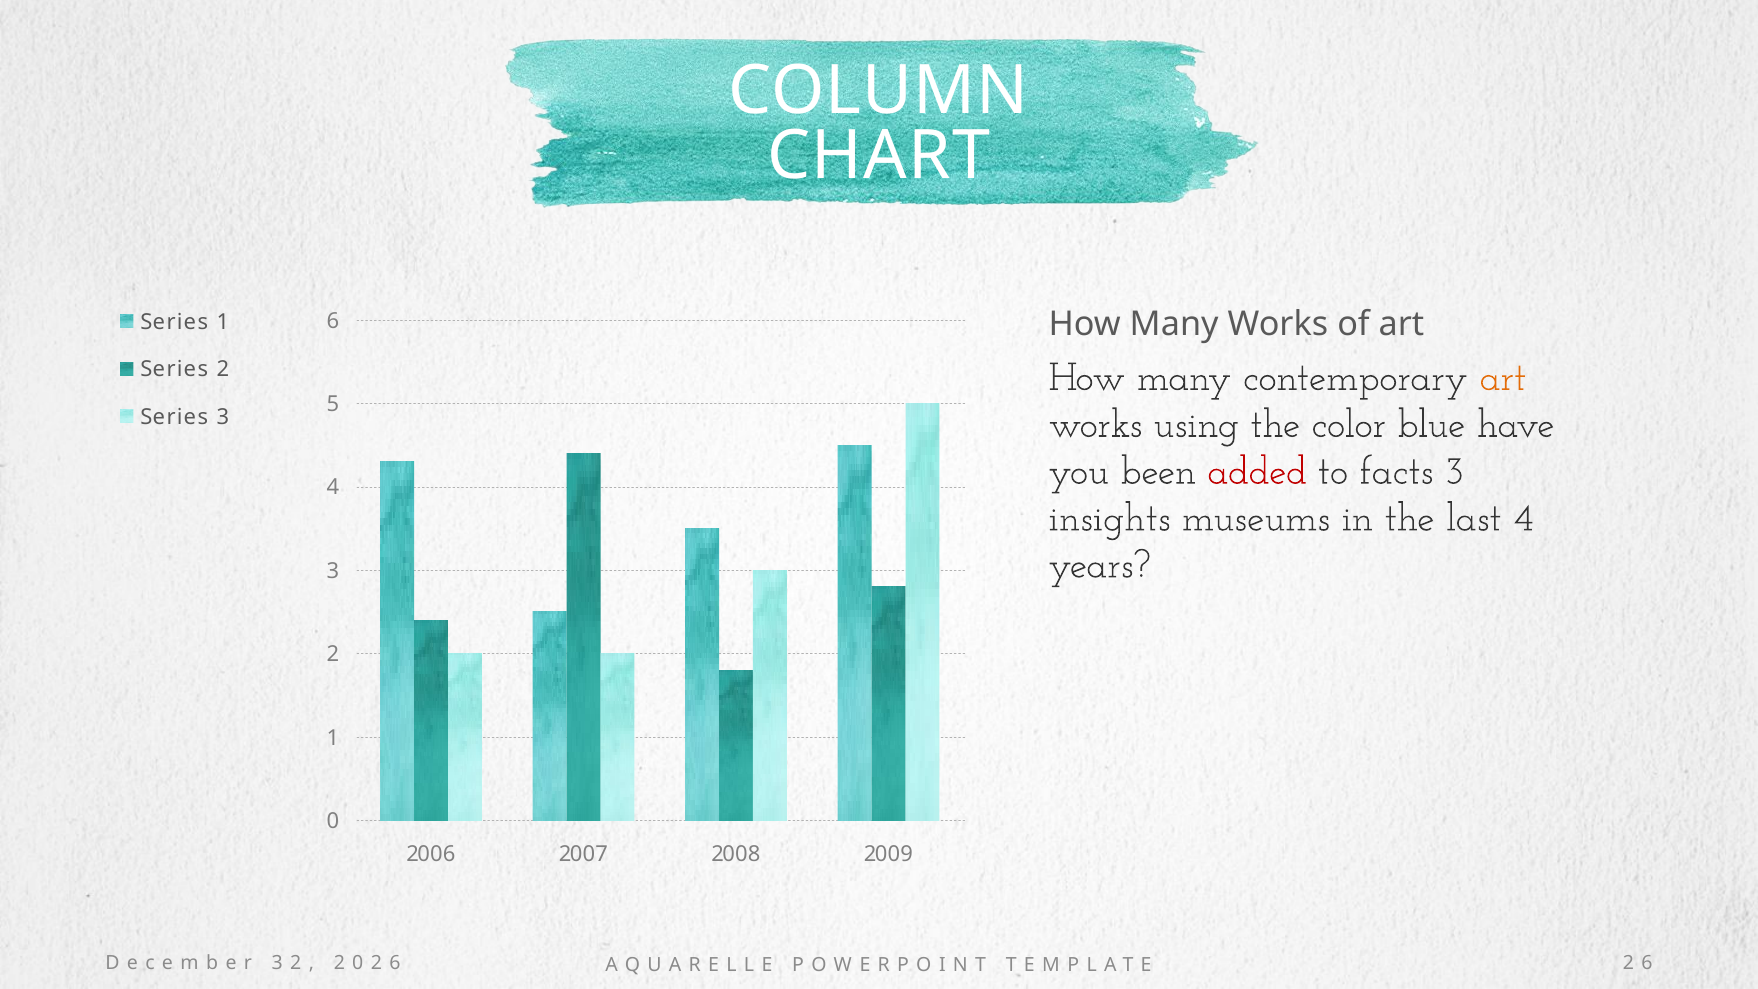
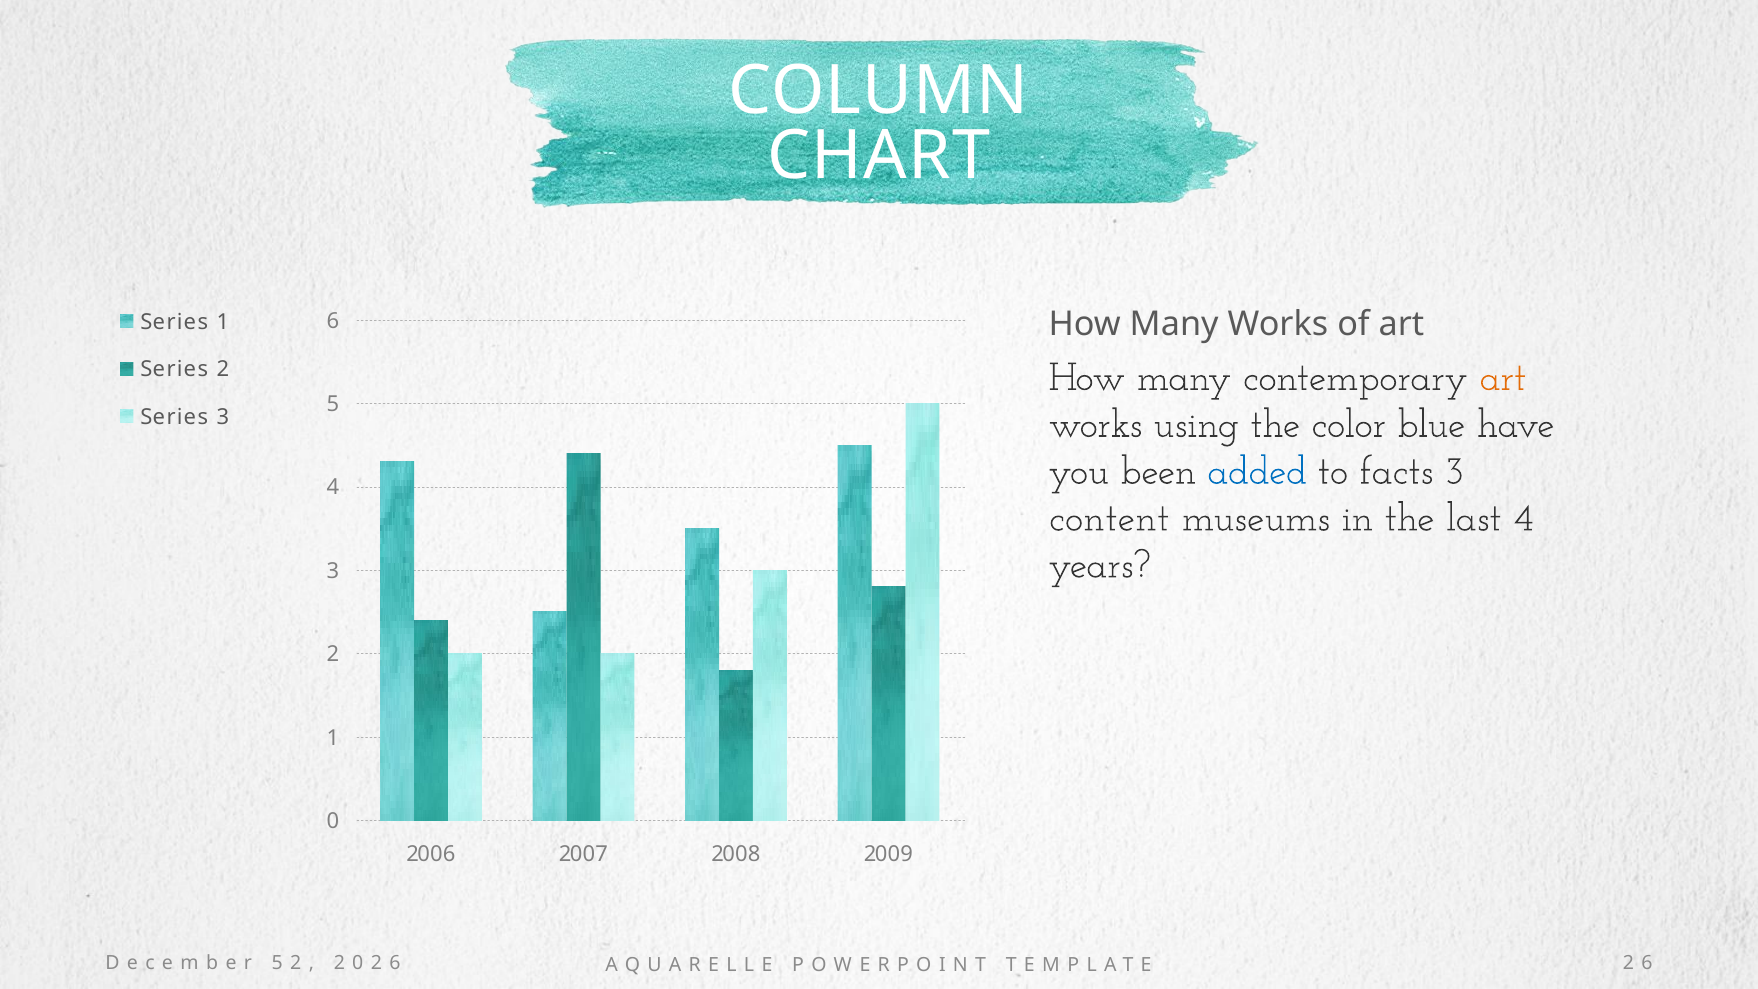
added colour: red -> blue
insights: insights -> content
3 at (277, 963): 3 -> 5
